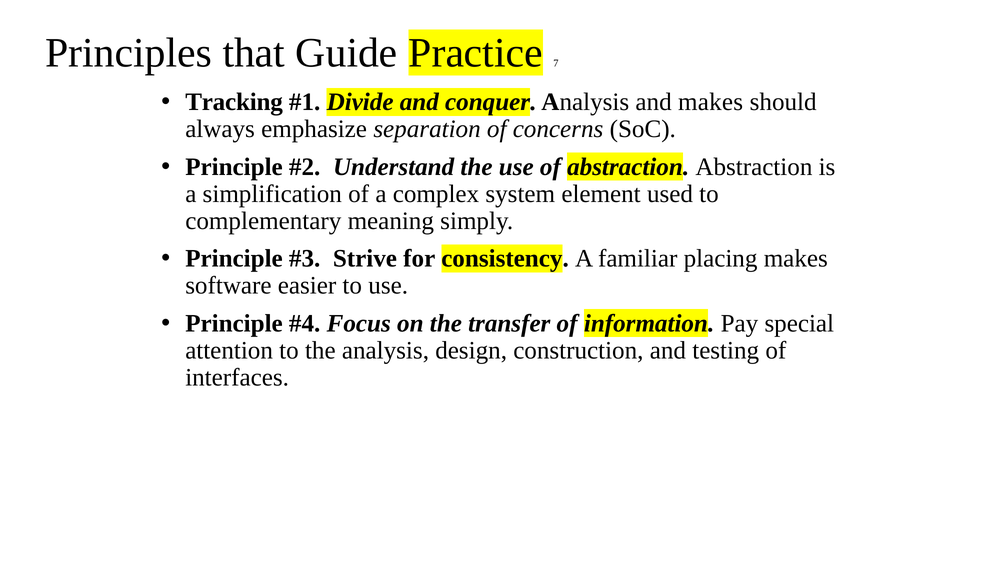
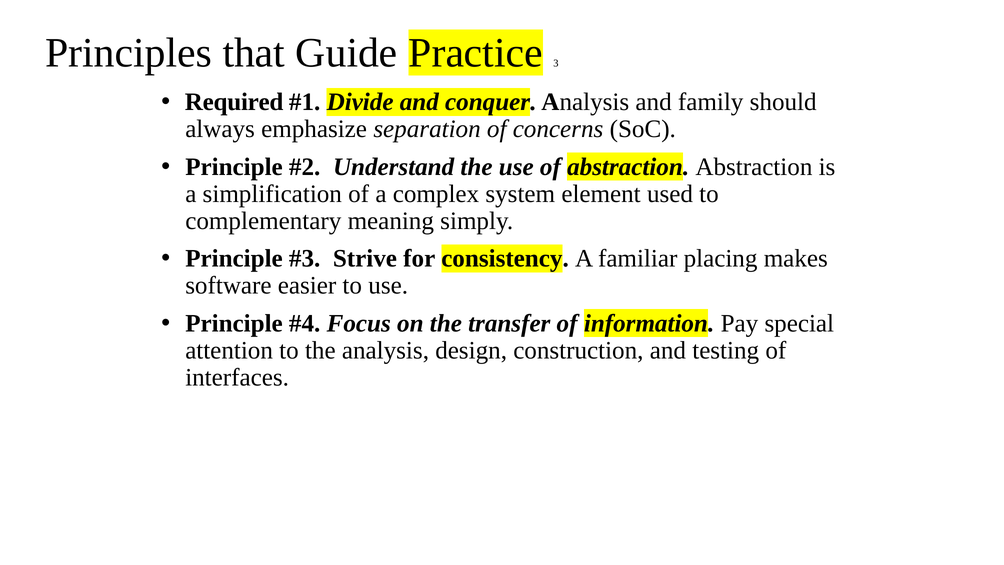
7: 7 -> 3
Tracking: Tracking -> Required
and makes: makes -> family
